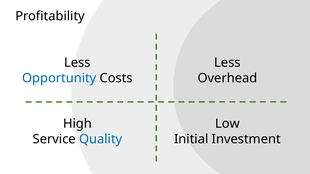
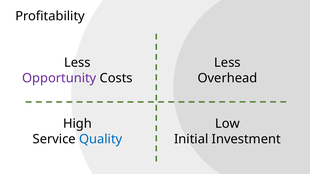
Opportunity colour: blue -> purple
